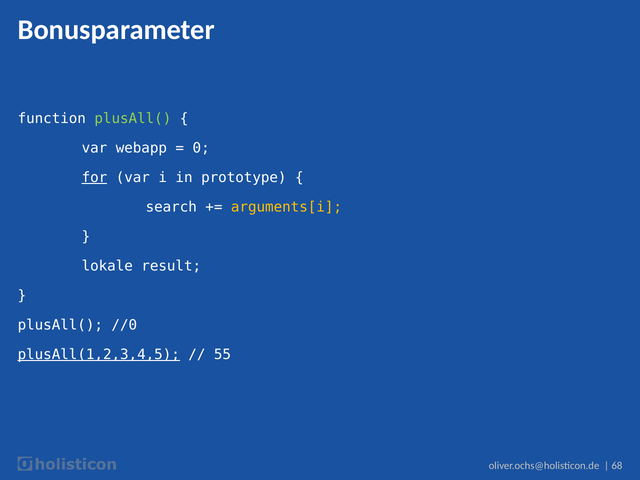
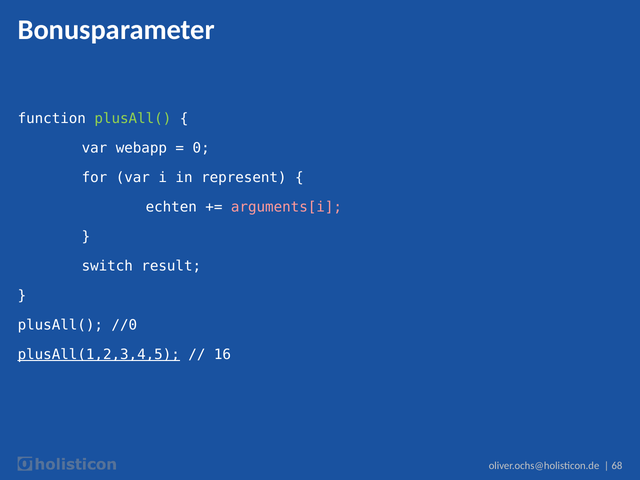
for underline: present -> none
prototype: prototype -> represent
search: search -> echten
arguments[i colour: yellow -> pink
lokale: lokale -> switch
55: 55 -> 16
